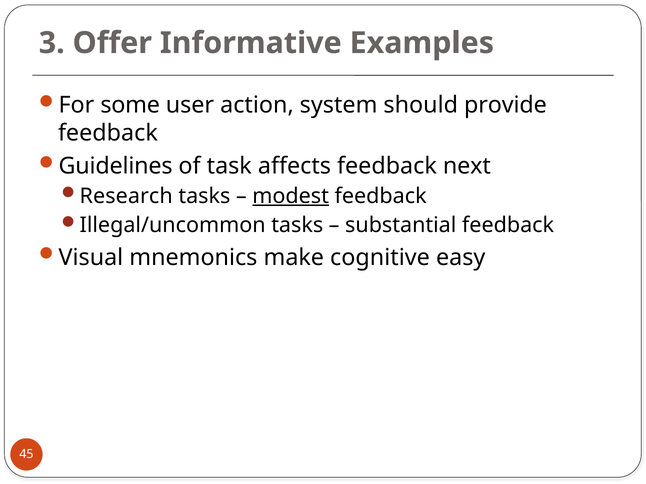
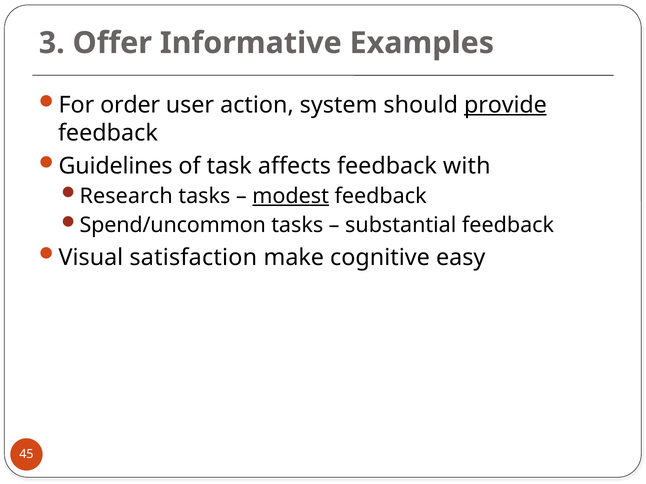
some: some -> order
provide underline: none -> present
next: next -> with
Illegal/uncommon: Illegal/uncommon -> Spend/uncommon
mnemonics: mnemonics -> satisfaction
